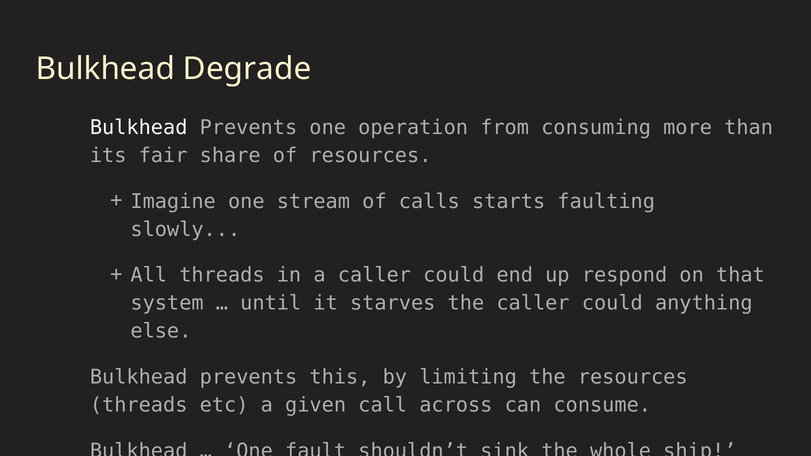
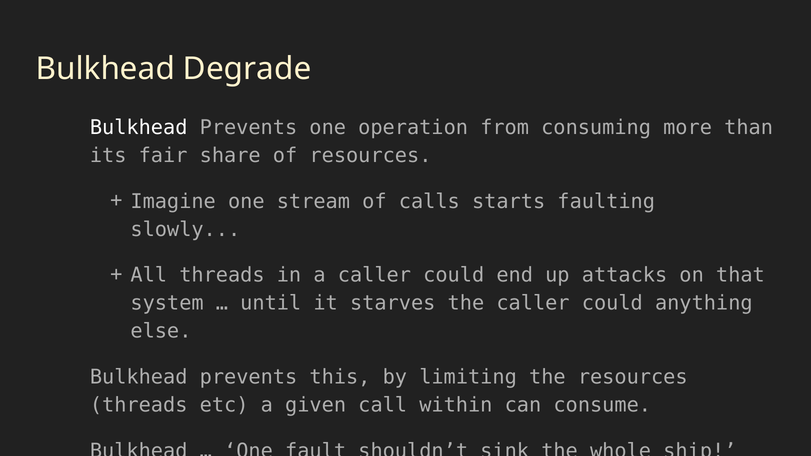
respond: respond -> attacks
across: across -> within
